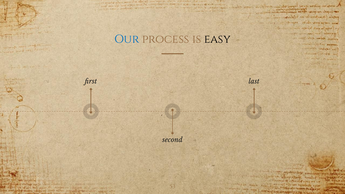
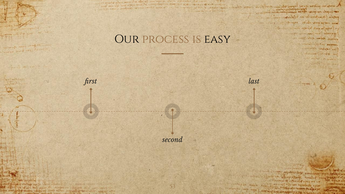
Our colour: blue -> black
